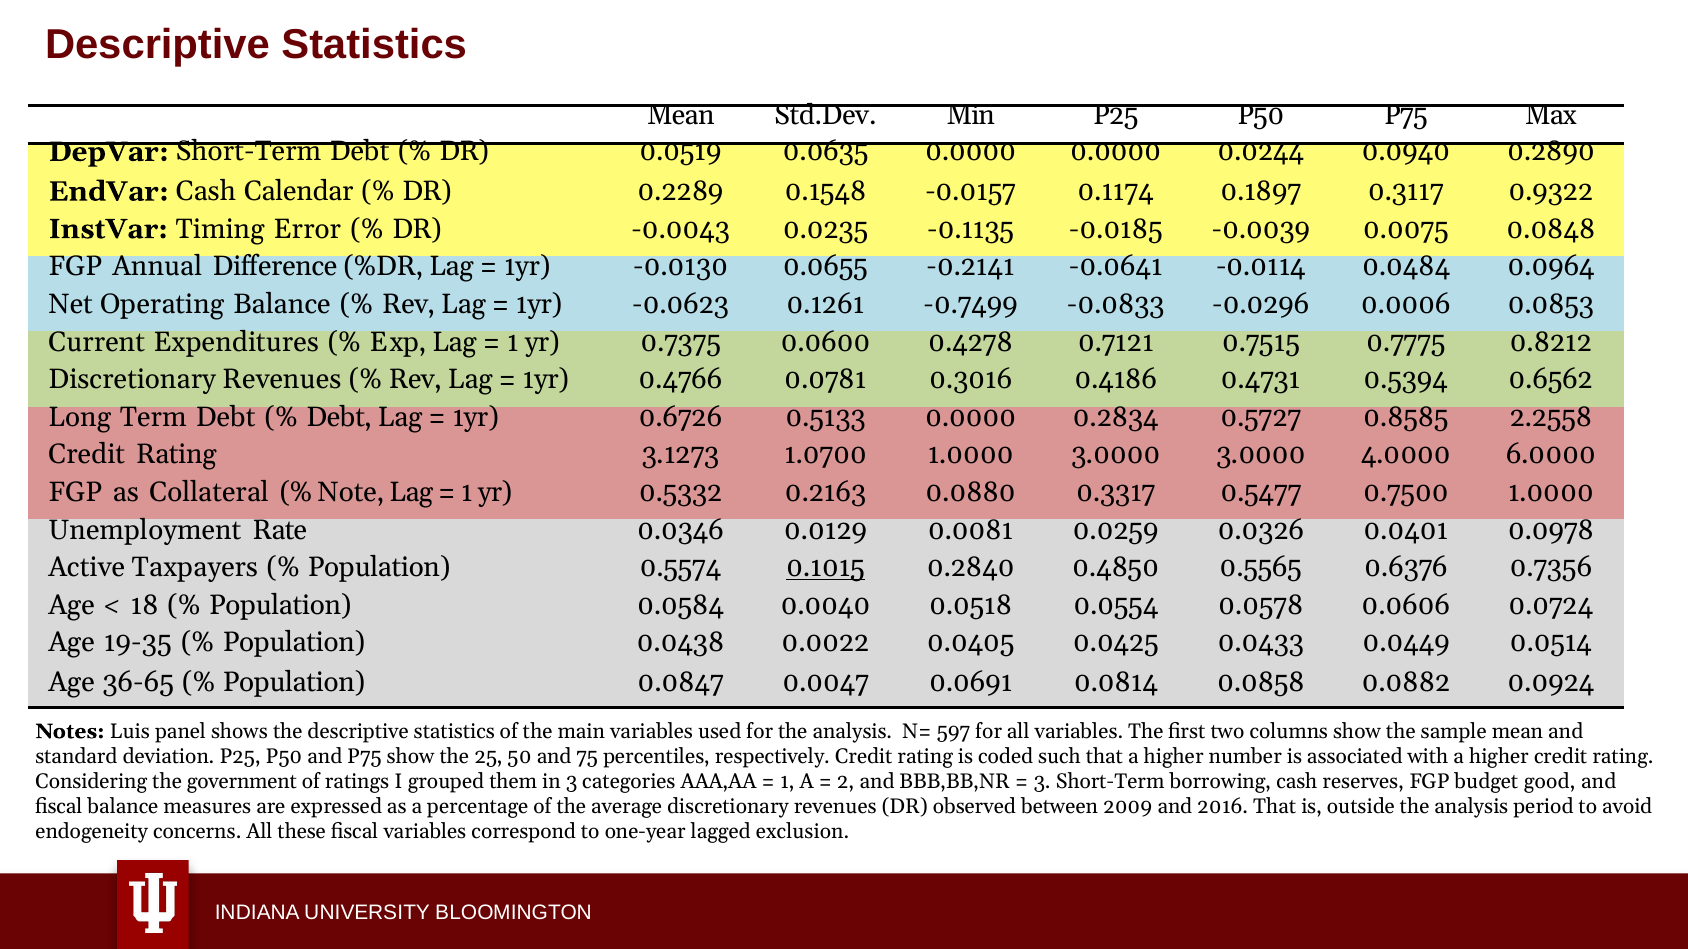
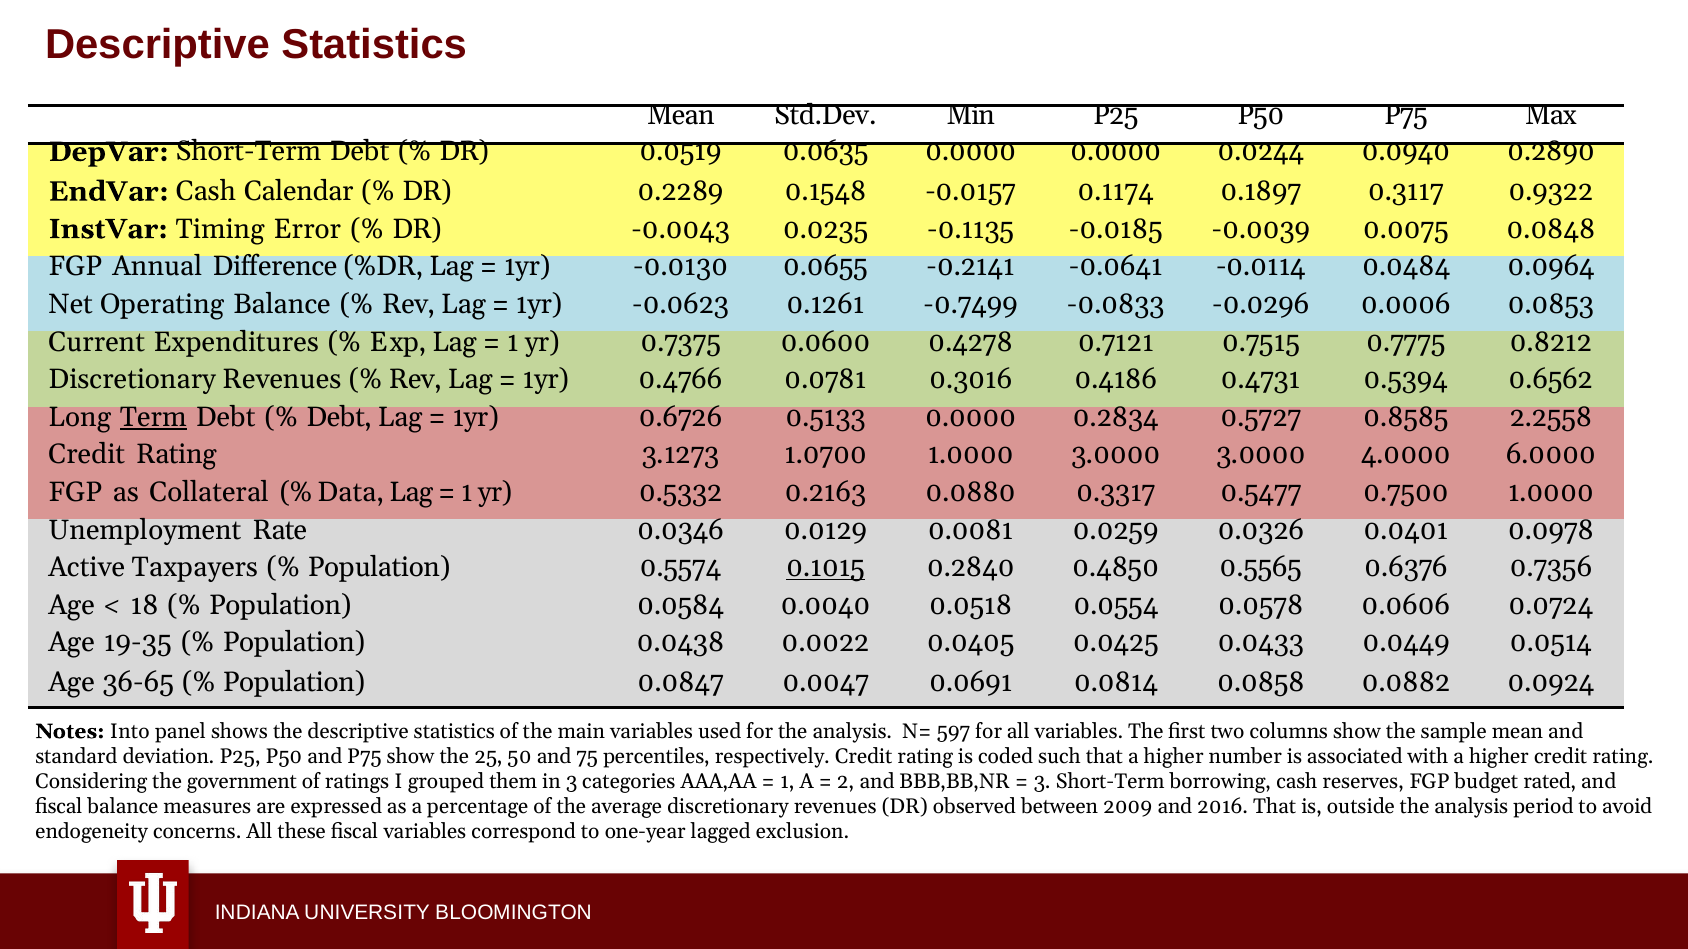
Term underline: none -> present
Note: Note -> Data
Luis: Luis -> Into
good: good -> rated
